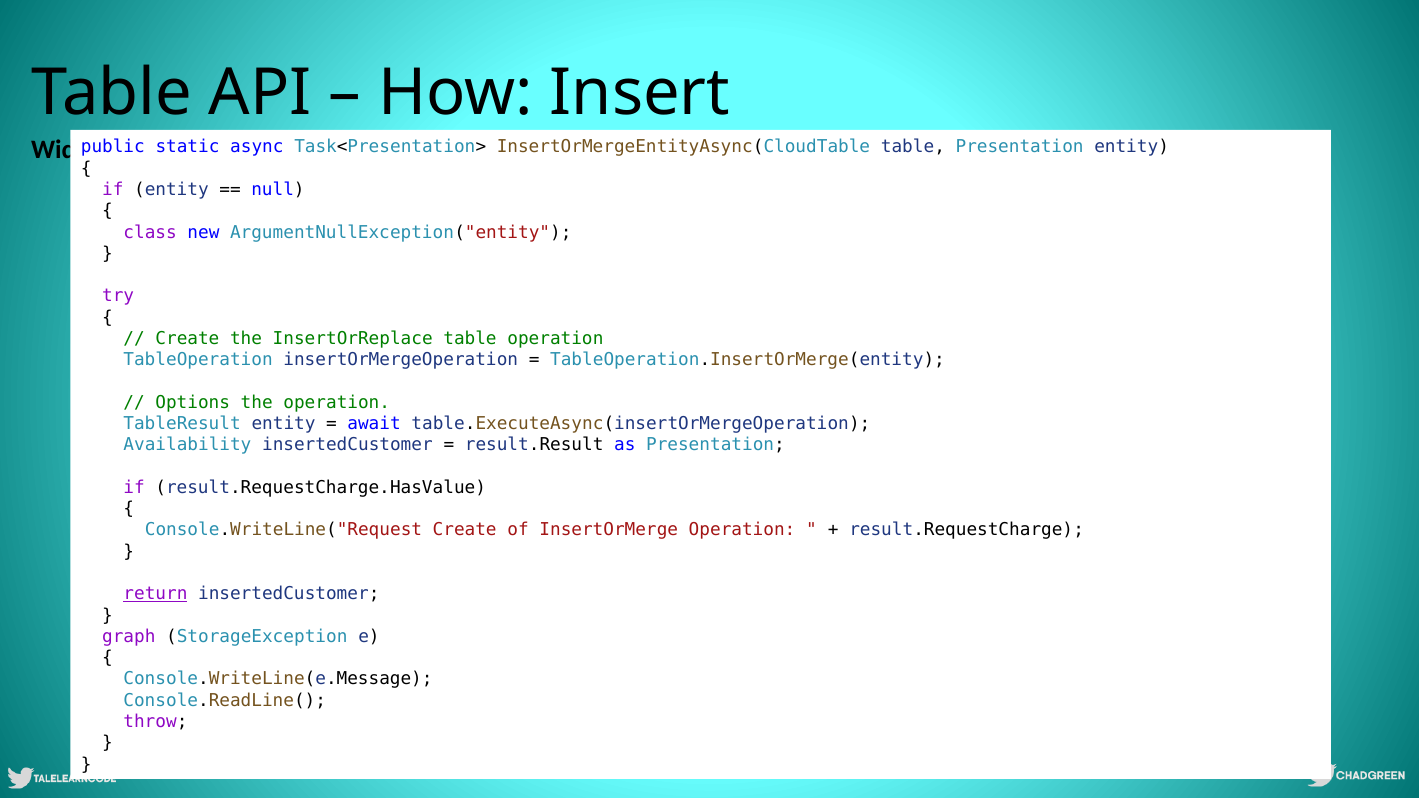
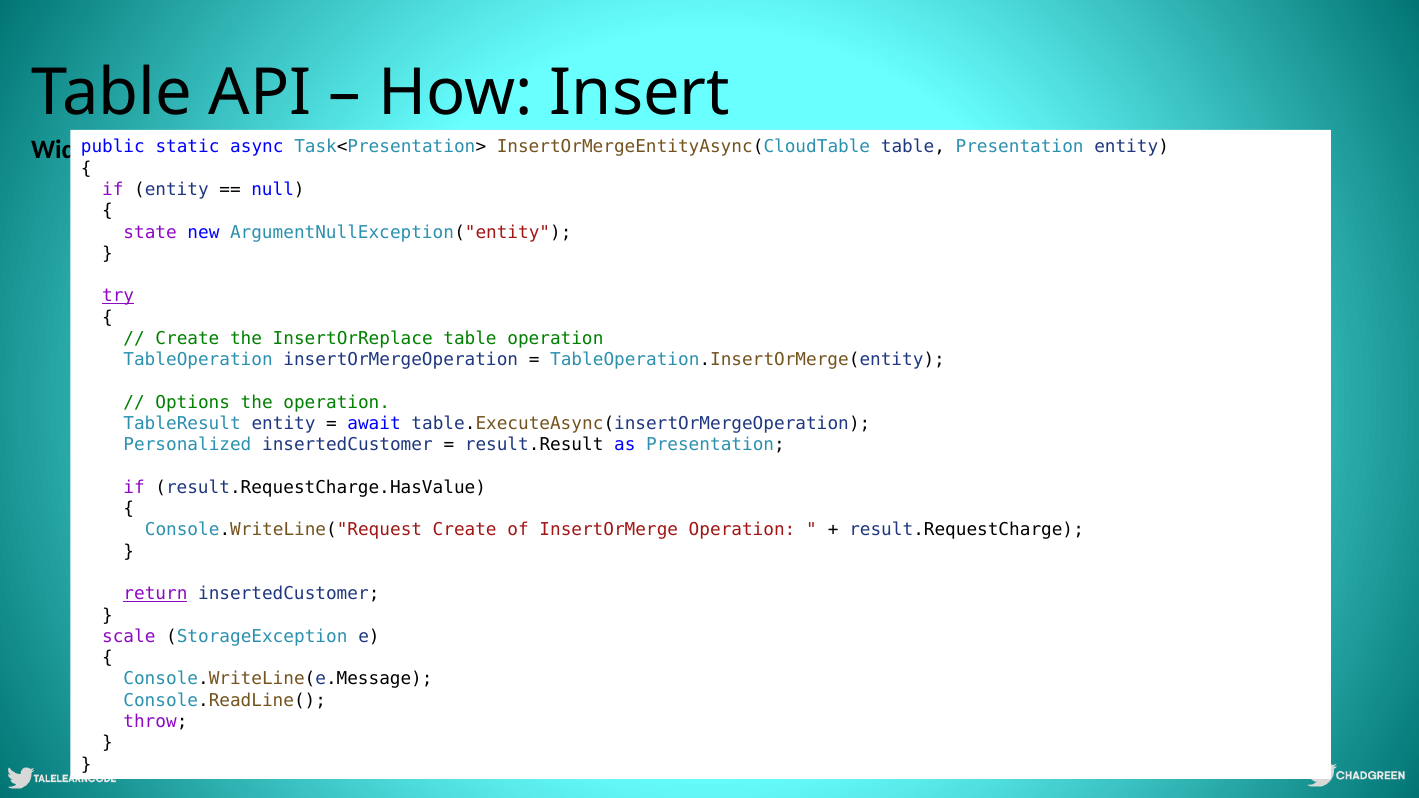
class: class -> state
try underline: none -> present
Availability: Availability -> Personalized
graph: graph -> scale
